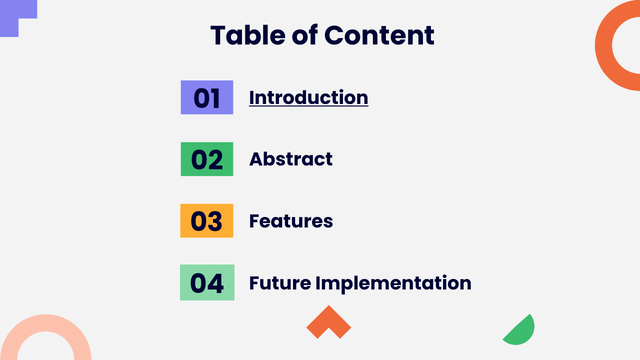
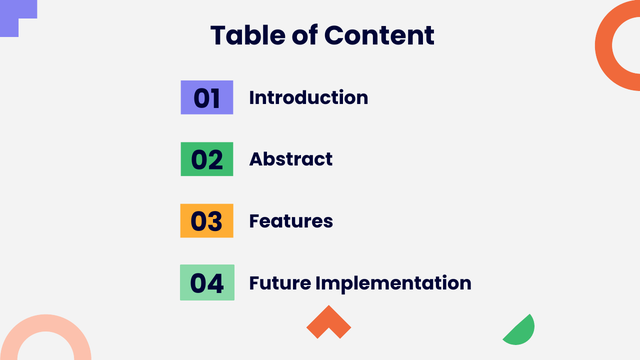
Introduction underline: present -> none
